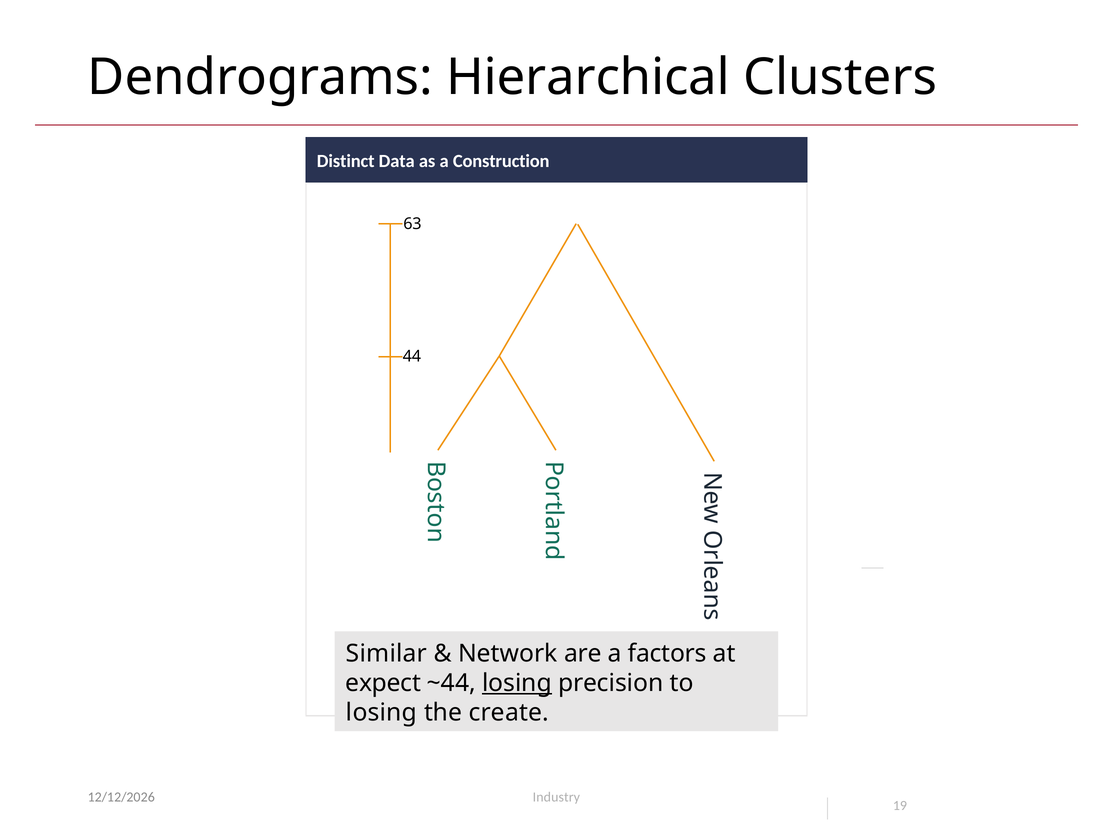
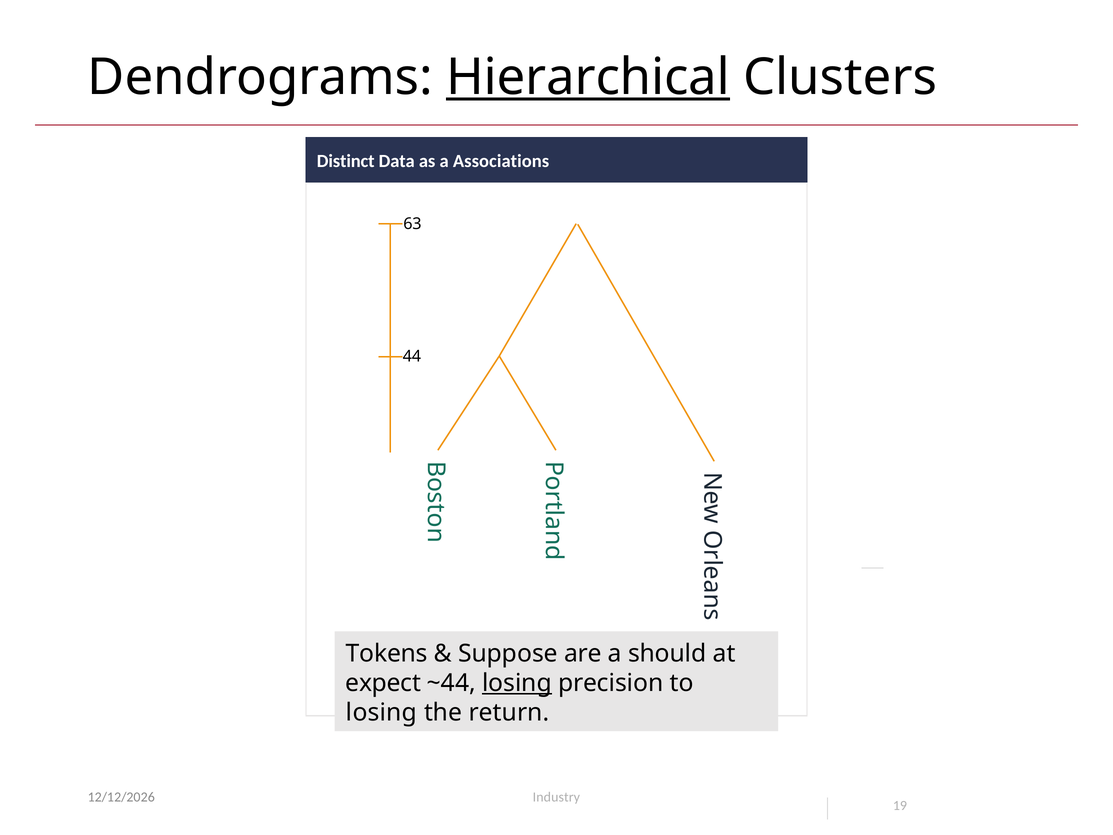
Hierarchical underline: none -> present
Construction: Construction -> Associations
Similar: Similar -> Tokens
Network: Network -> Suppose
factors: factors -> should
create: create -> return
